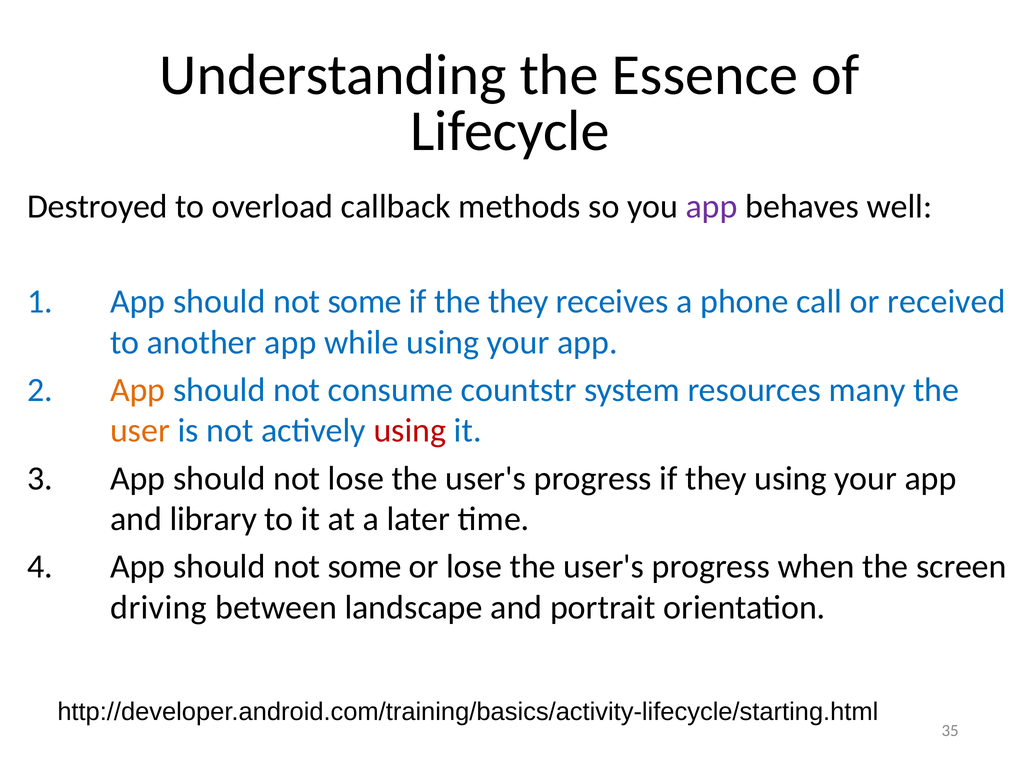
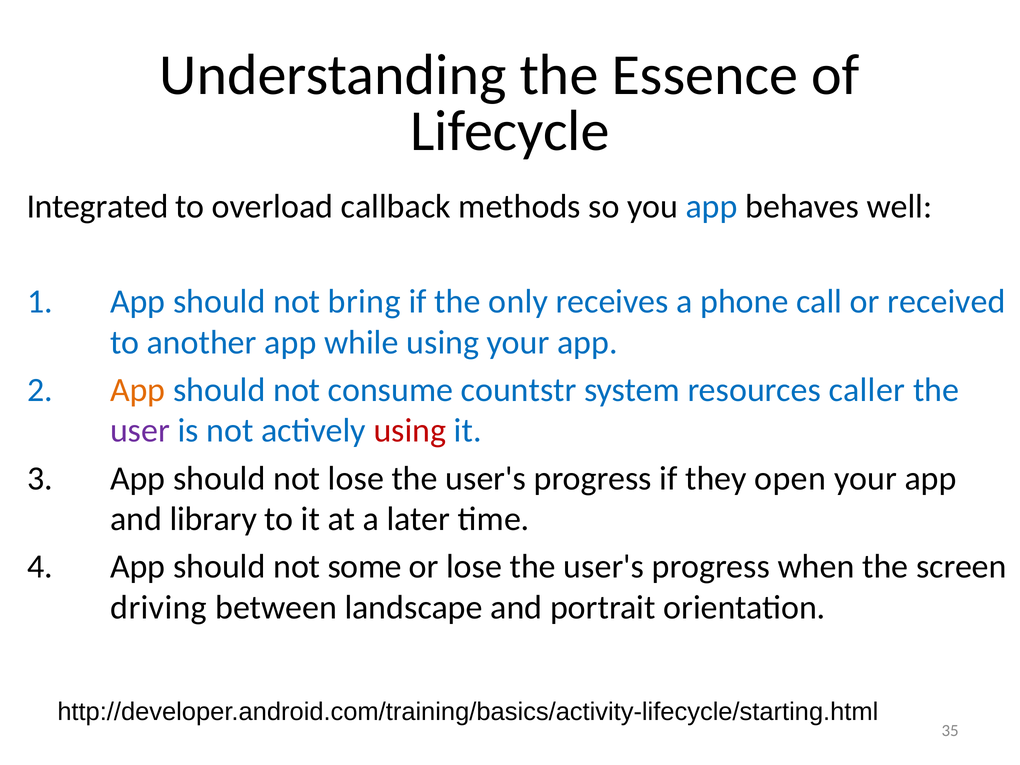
Destroyed: Destroyed -> Integrated
app at (712, 206) colour: purple -> blue
some at (365, 302): some -> bring
the they: they -> only
many: many -> caller
user colour: orange -> purple
they using: using -> open
